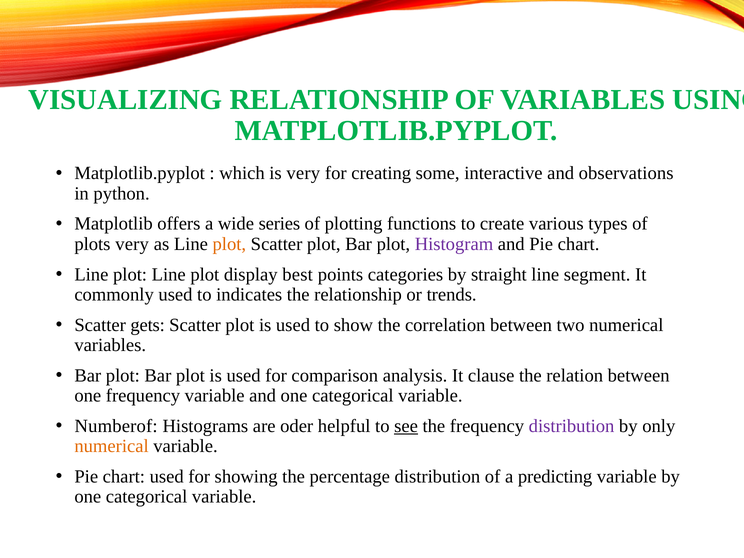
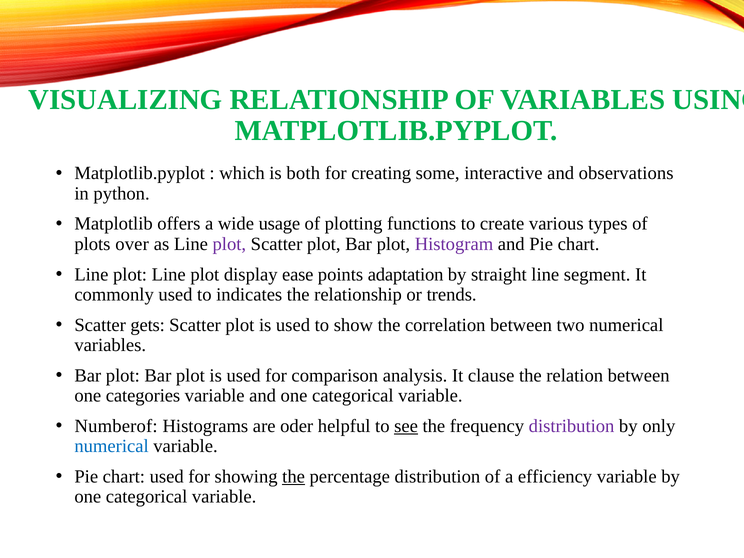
is very: very -> both
series: series -> usage
plots very: very -> over
plot at (229, 244) colour: orange -> purple
best: best -> ease
categories: categories -> adaptation
one frequency: frequency -> categories
numerical at (112, 446) colour: orange -> blue
the at (294, 476) underline: none -> present
predicting: predicting -> efficiency
